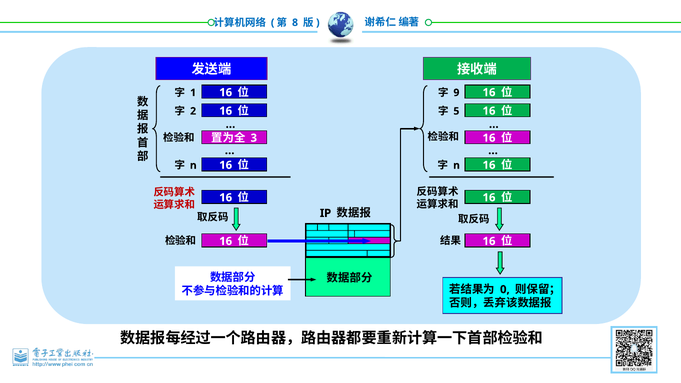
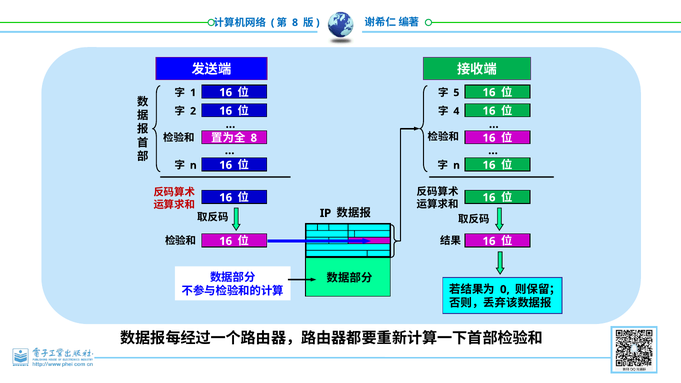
9: 9 -> 5
5: 5 -> 4
3 at (254, 138): 3 -> 8
